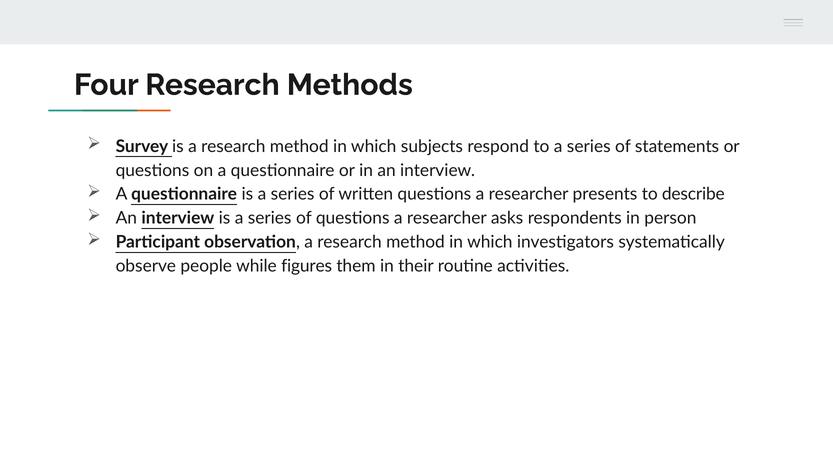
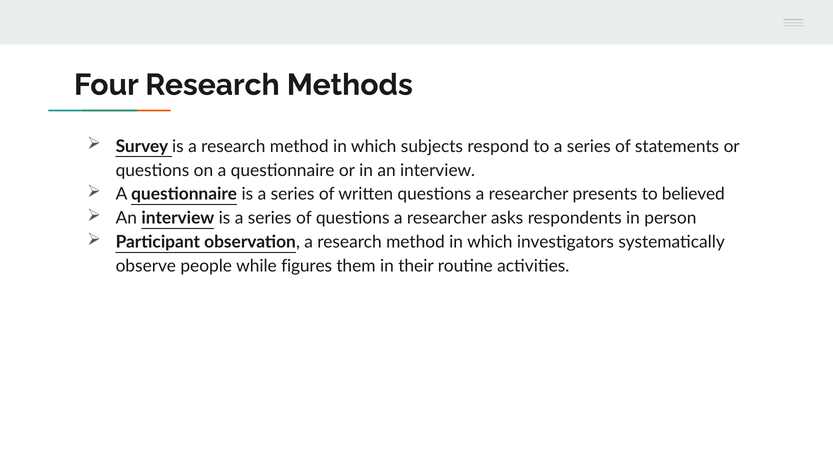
describe: describe -> believed
